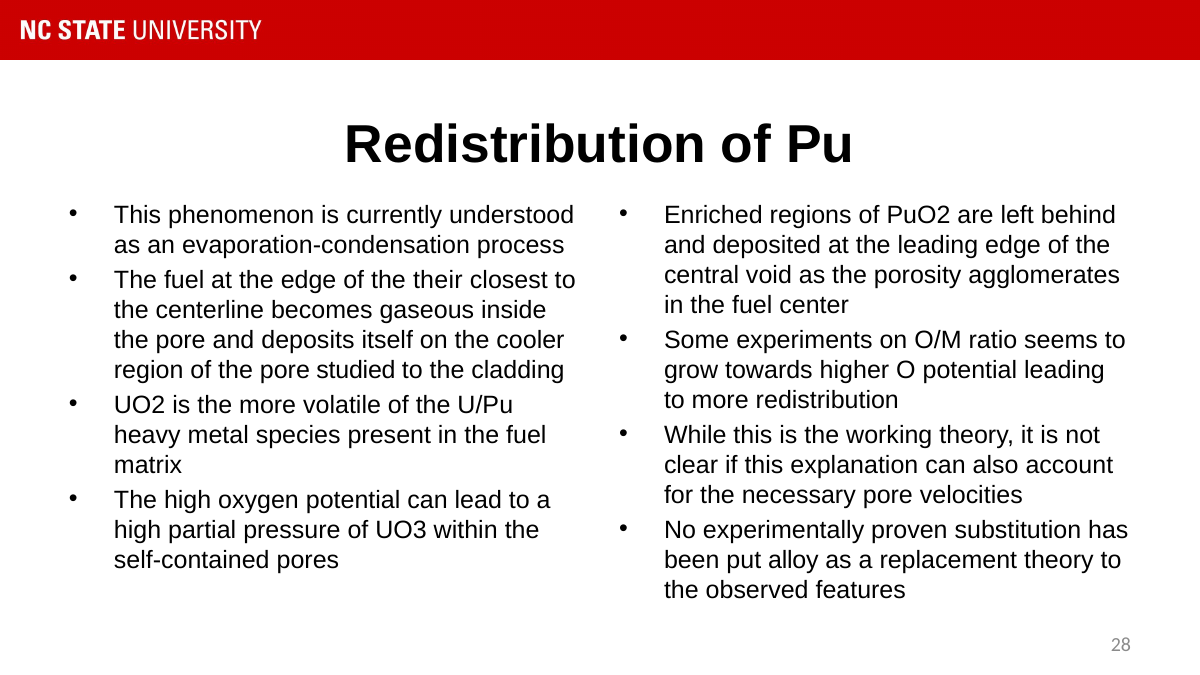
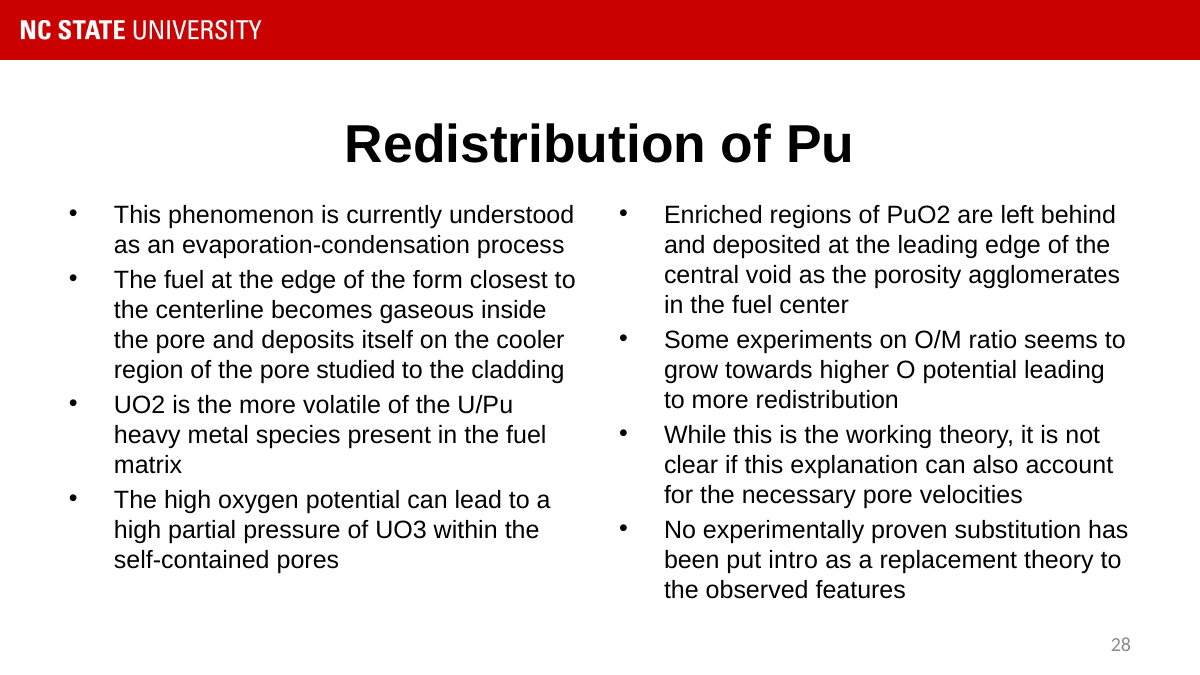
their: their -> form
alloy: alloy -> intro
